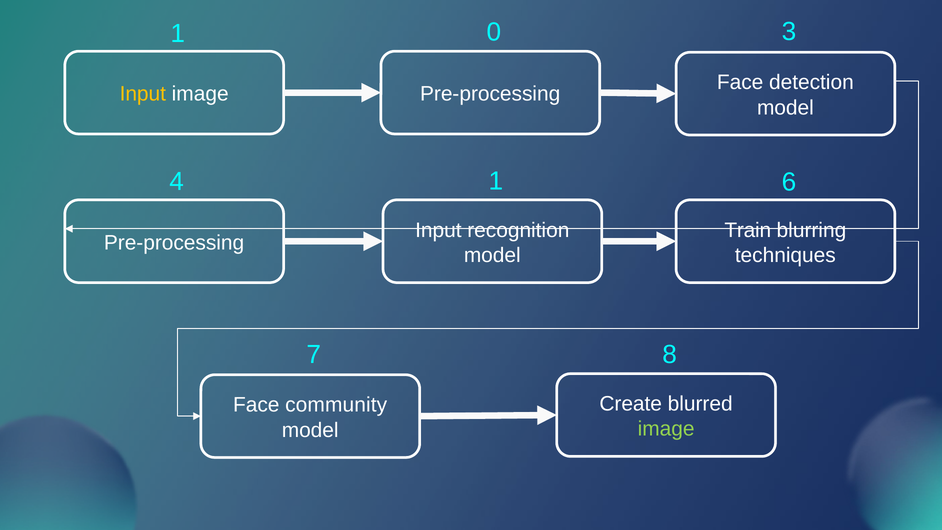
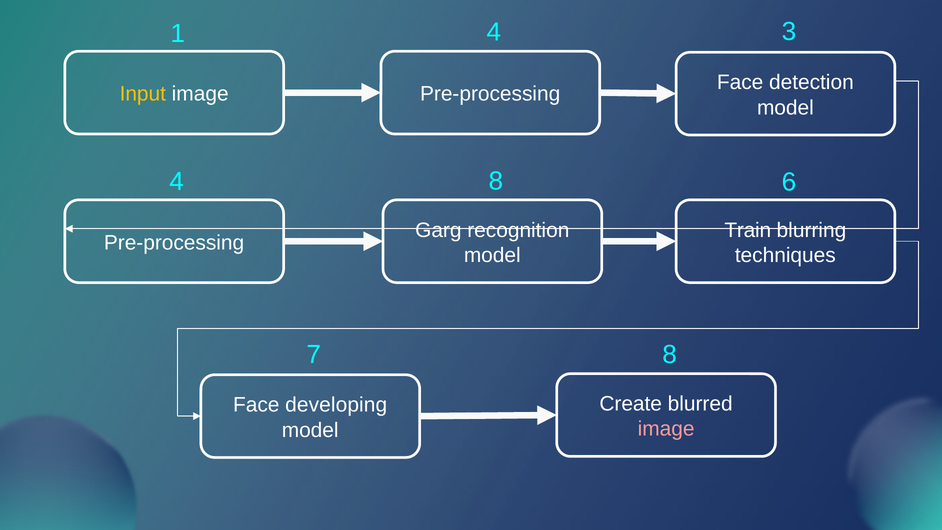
1 0: 0 -> 4
4 1: 1 -> 8
Input at (438, 230): Input -> Garg
community: community -> developing
image at (666, 429) colour: light green -> pink
